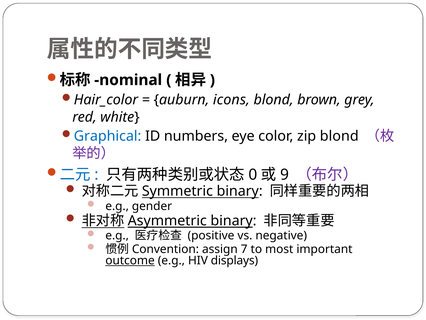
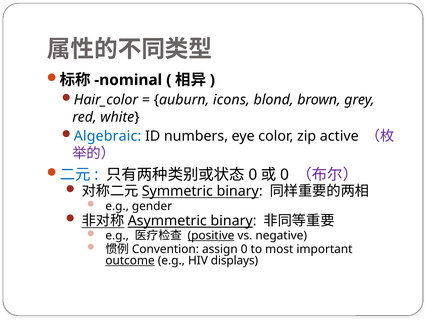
Graphical: Graphical -> Algebraic
zip blond: blond -> active
9 at (284, 174): 9 -> 0
positive underline: none -> present
assign 7: 7 -> 0
